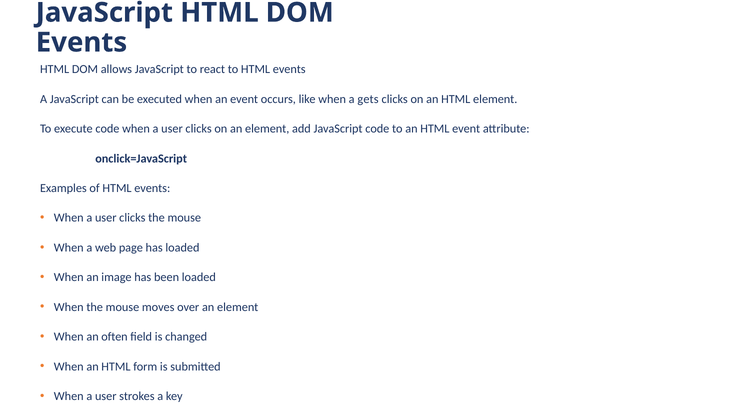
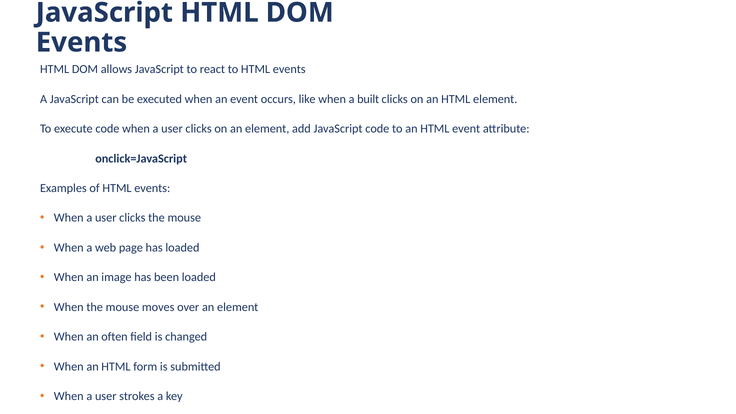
gets: gets -> built
